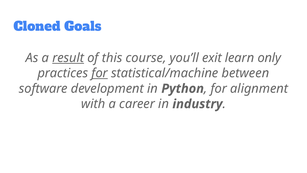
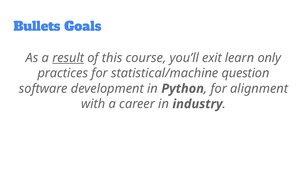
Cloned: Cloned -> Bullets
for at (100, 73) underline: present -> none
between: between -> question
